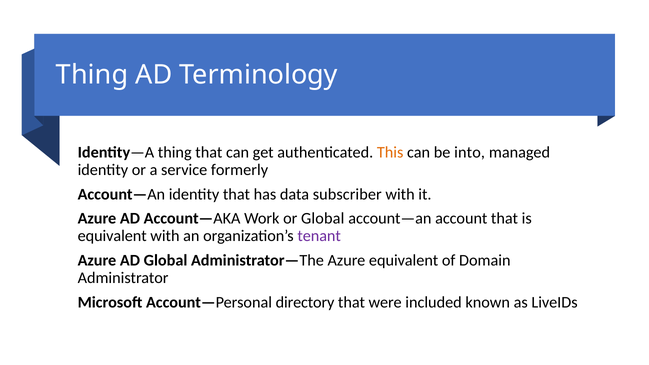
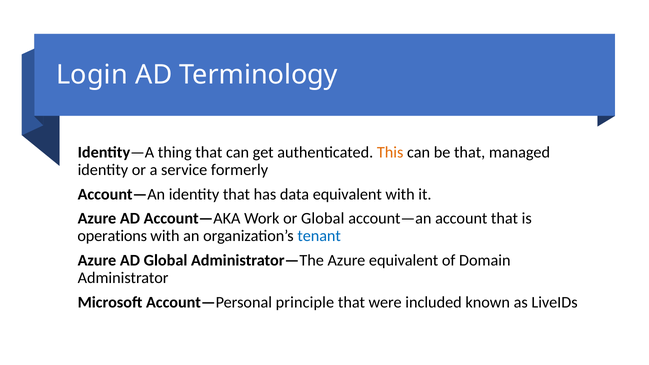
Thing at (92, 75): Thing -> Login
be into: into -> that
data subscriber: subscriber -> equivalent
equivalent at (112, 236): equivalent -> operations
tenant colour: purple -> blue
directory: directory -> principle
